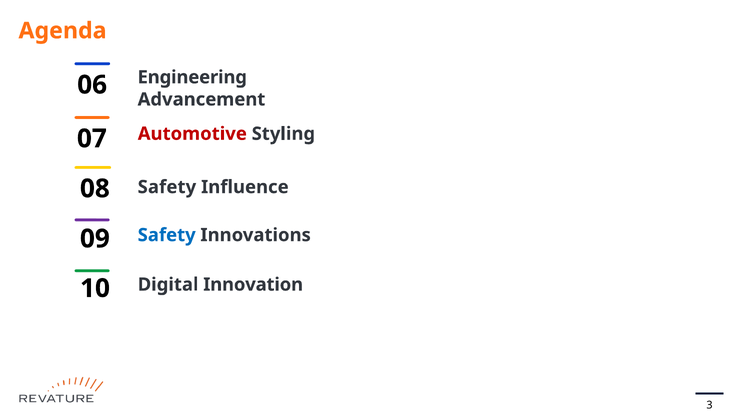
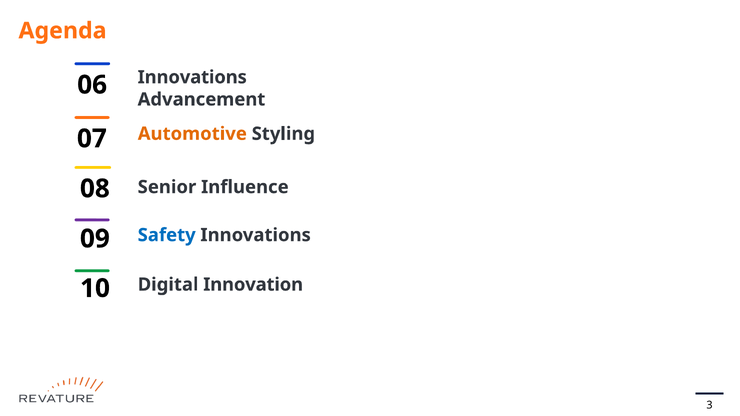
06 Engineering: Engineering -> Innovations
Automotive colour: red -> orange
08 Safety: Safety -> Senior
